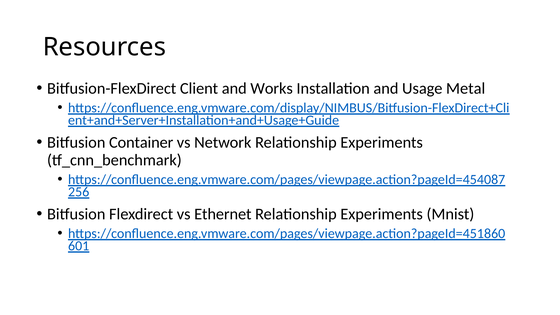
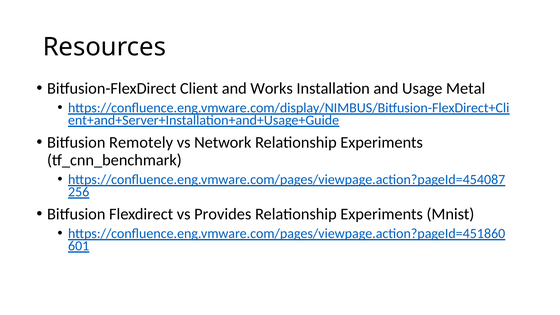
Container: Container -> Remotely
Ethernet: Ethernet -> Provides
